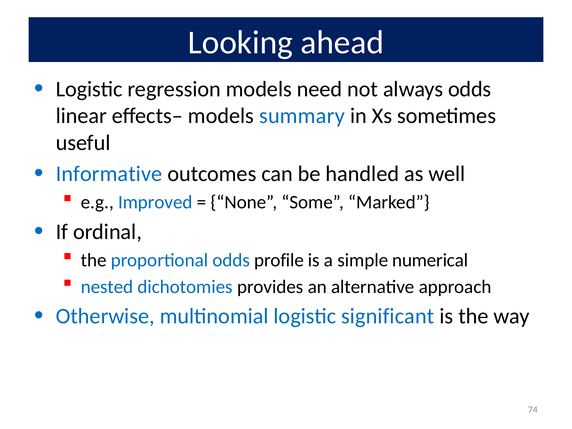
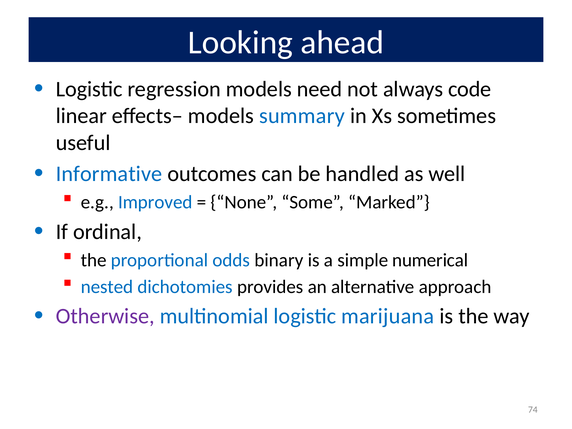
always odds: odds -> code
profile: profile -> binary
Otherwise colour: blue -> purple
significant: significant -> marijuana
